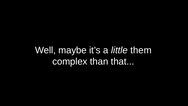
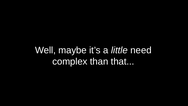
them: them -> need
